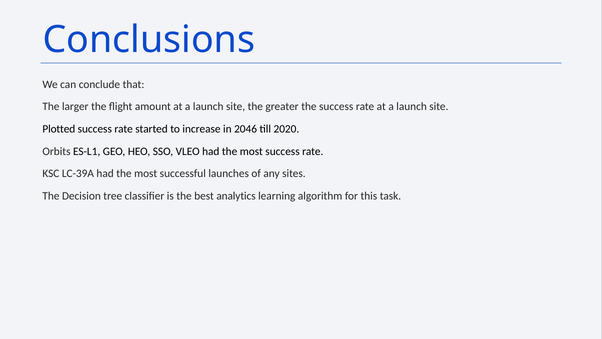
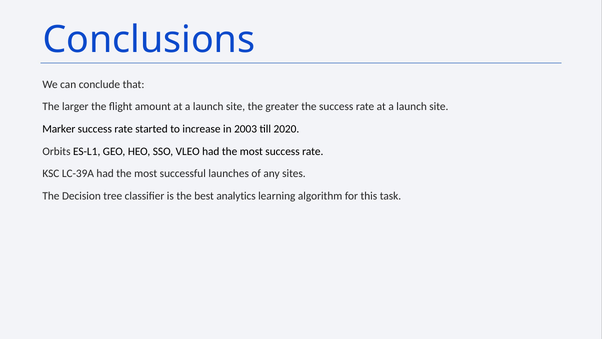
Plotted: Plotted -> Marker
2046: 2046 -> 2003
